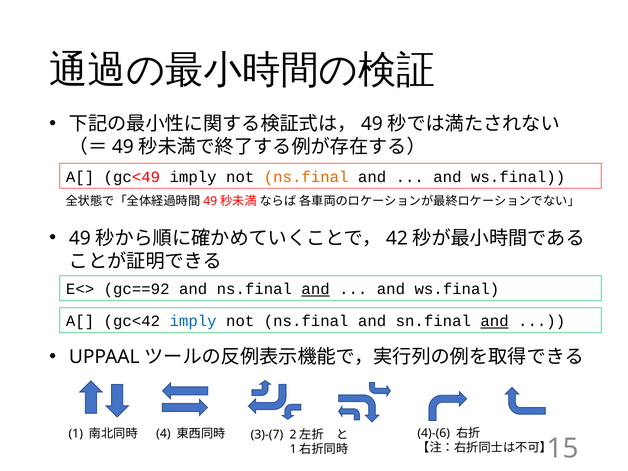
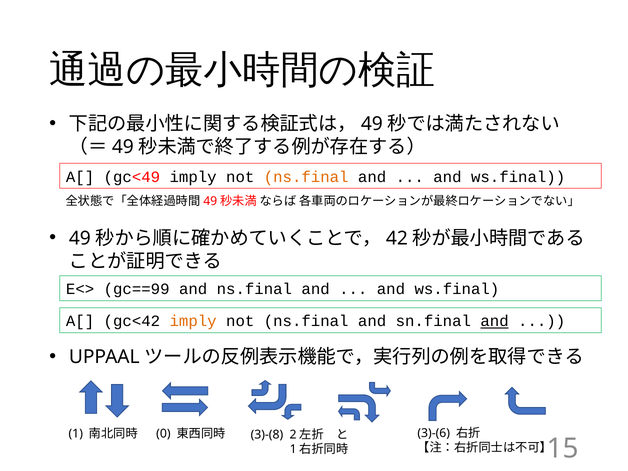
gc==92: gc==92 -> gc==99
and at (316, 289) underline: present -> none
imply at (193, 321) colour: blue -> orange
4)-(6: 4)-(6 -> 3)-(6
4: 4 -> 0
3)-(7: 3)-(7 -> 3)-(8
